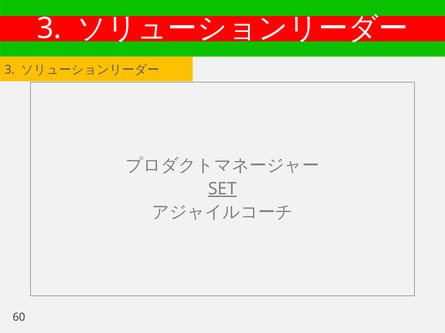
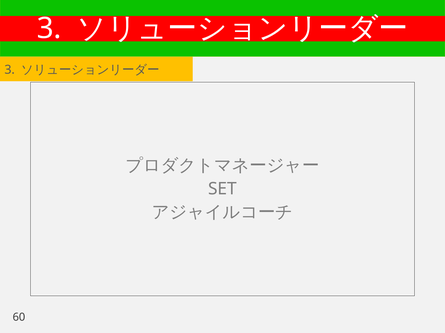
SET underline: present -> none
